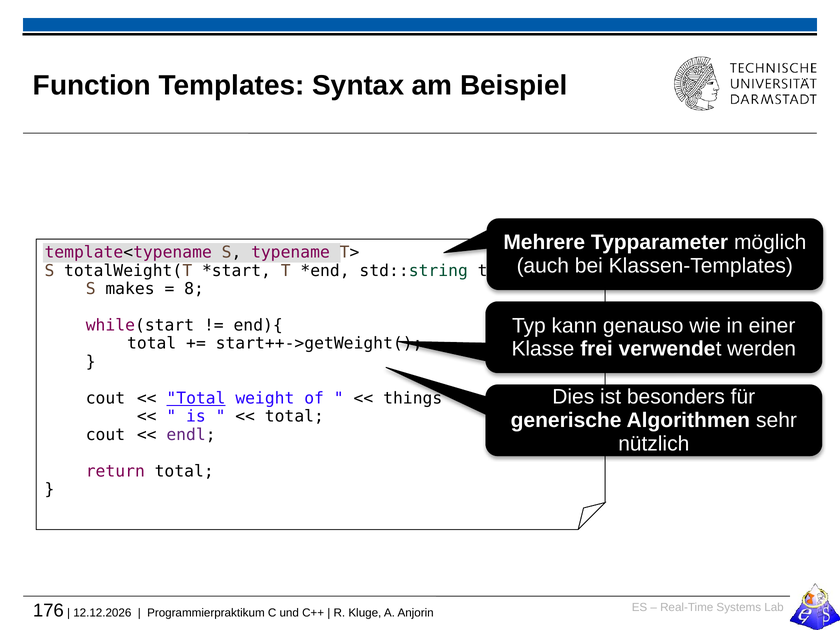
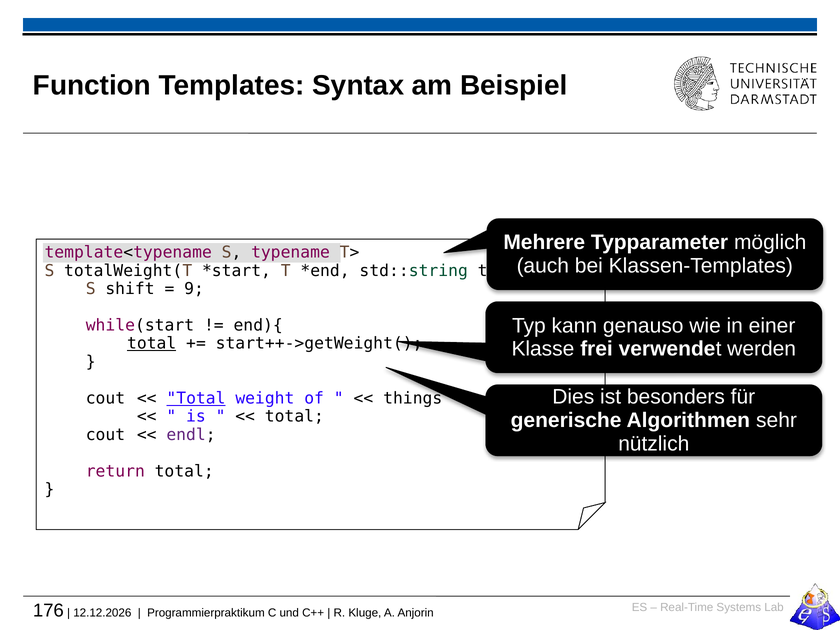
makes: makes -> shift
8: 8 -> 9
total at (152, 344) underline: none -> present
